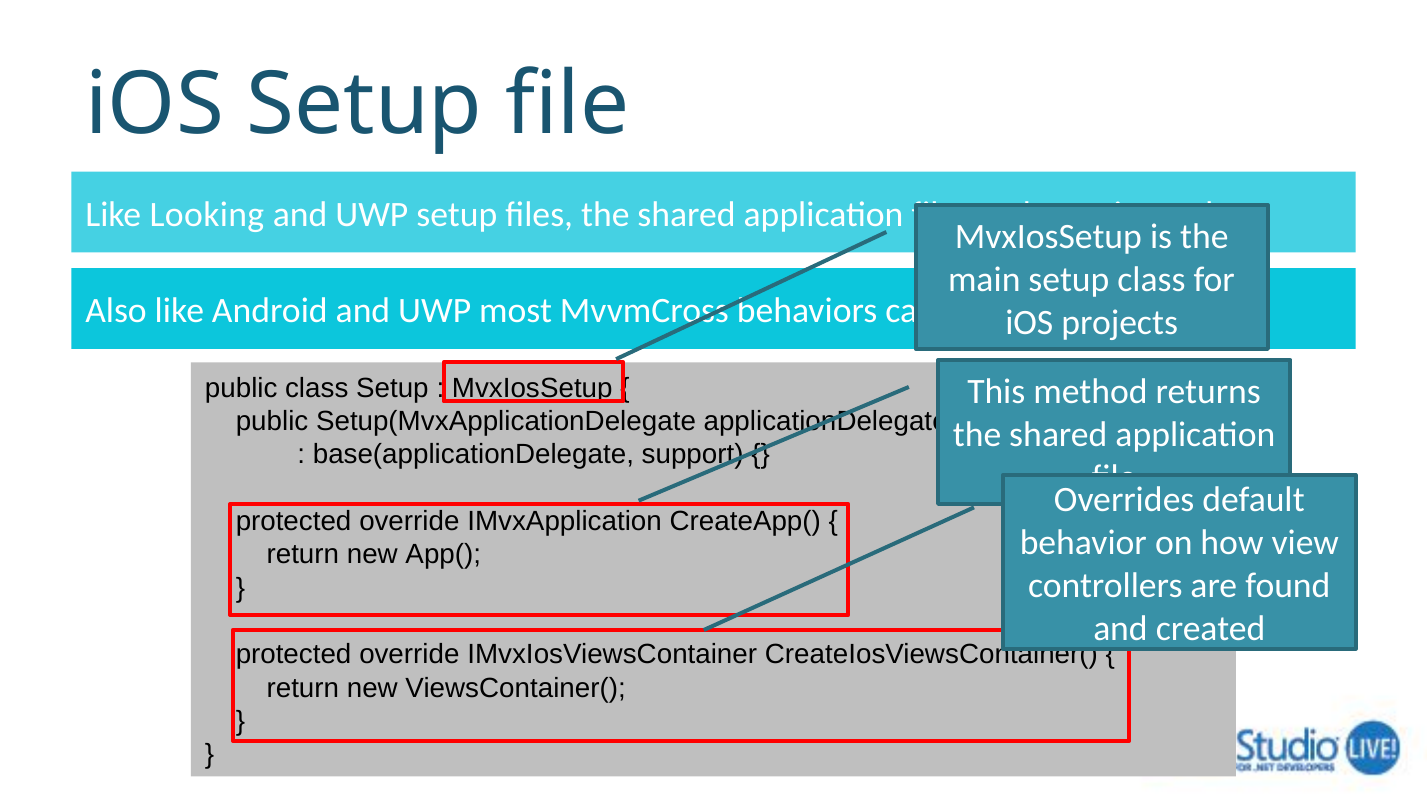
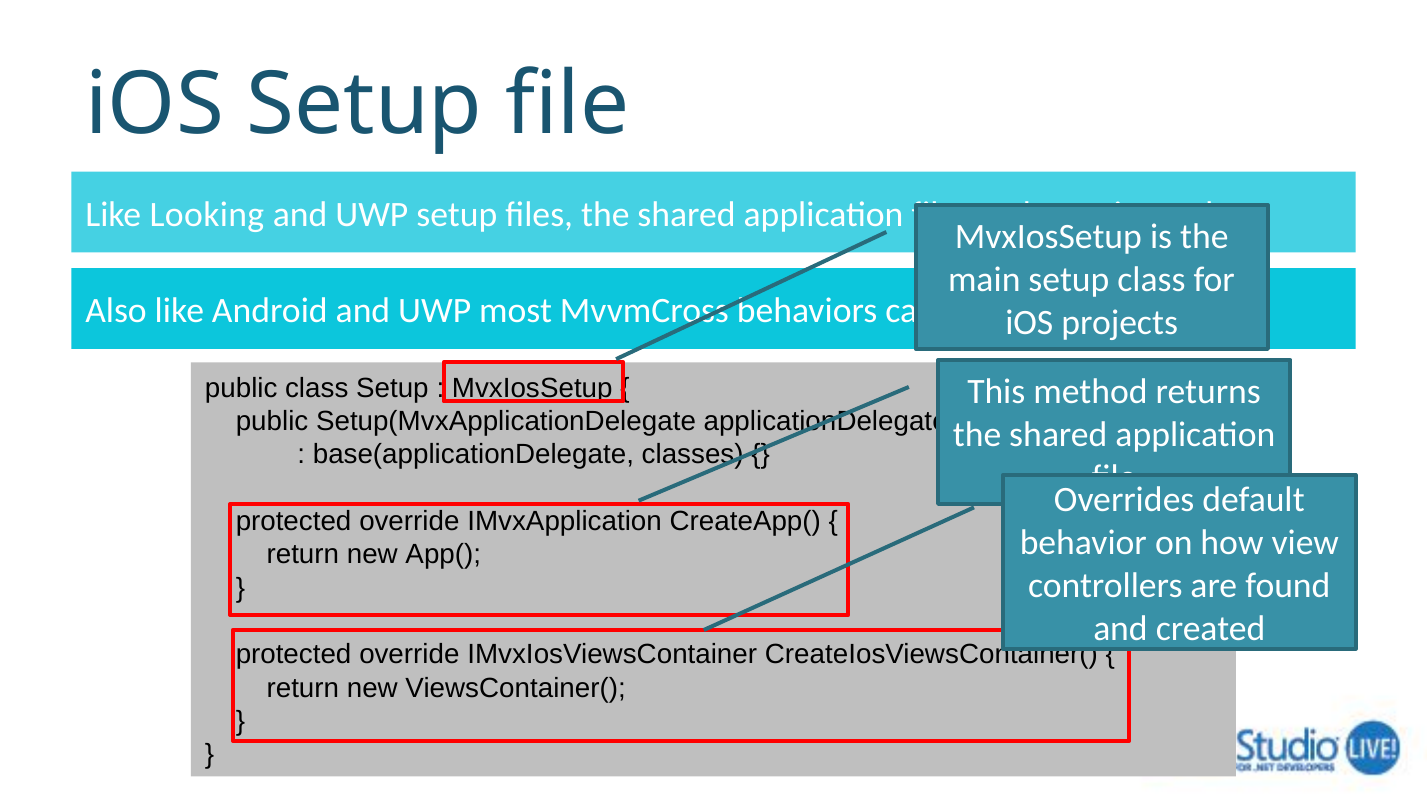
support: support -> classes
